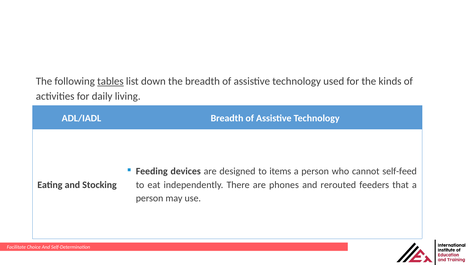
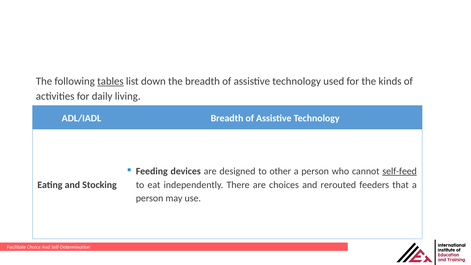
items: items -> other
self-feed underline: none -> present
phones: phones -> choices
